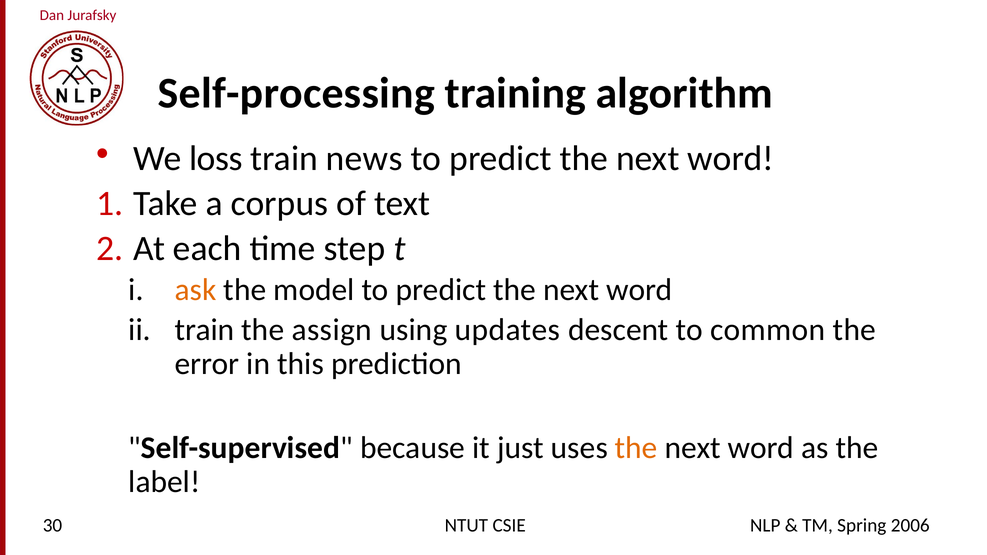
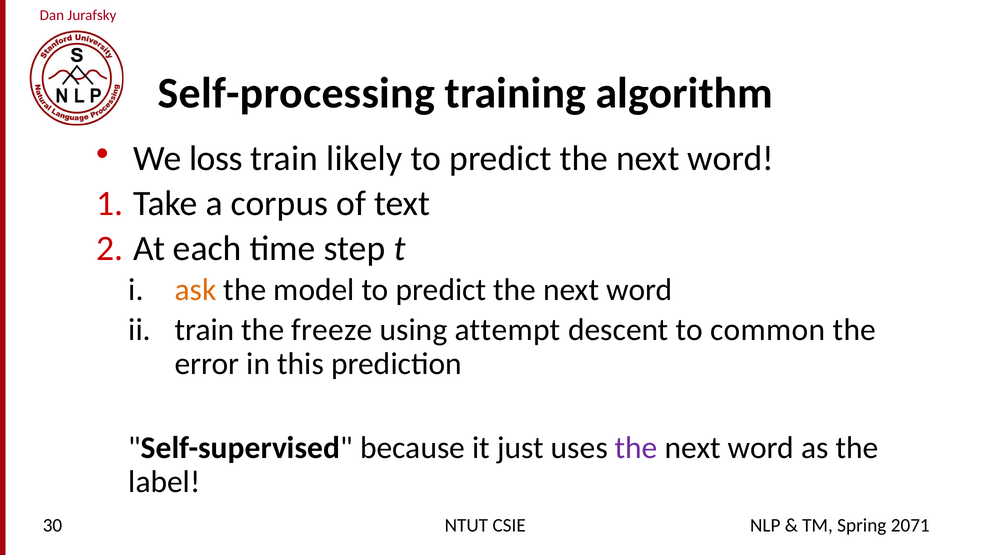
news: news -> likely
assign: assign -> freeze
updates: updates -> attempt
the at (636, 448) colour: orange -> purple
2006: 2006 -> 2071
